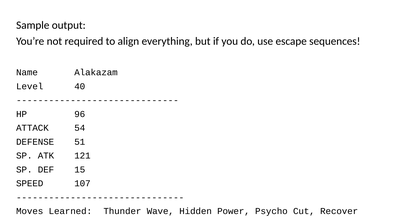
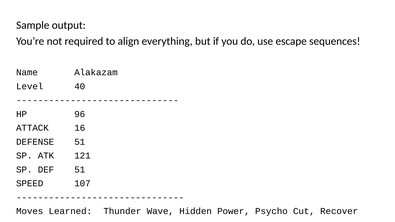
54: 54 -> 16
DEF 15: 15 -> 51
